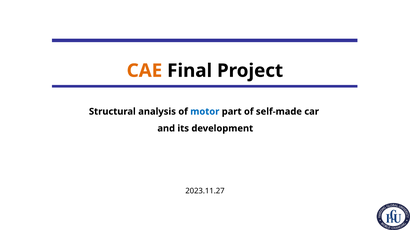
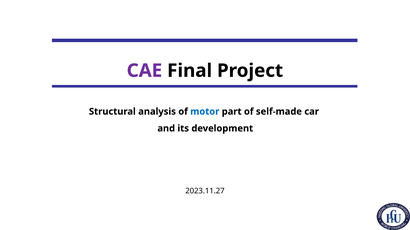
CAE colour: orange -> purple
